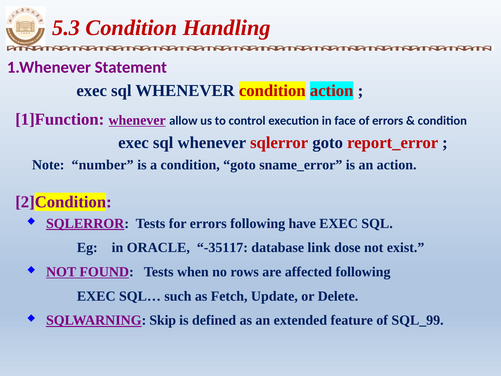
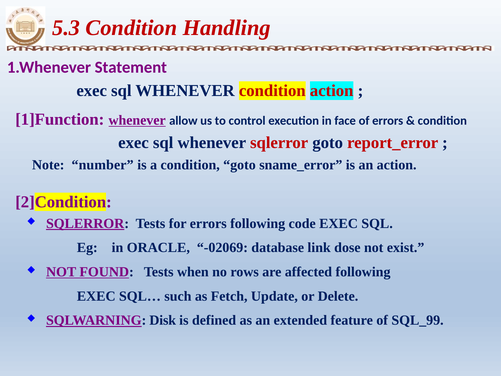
have: have -> code
-35117: -35117 -> -02069
Skip: Skip -> Disk
